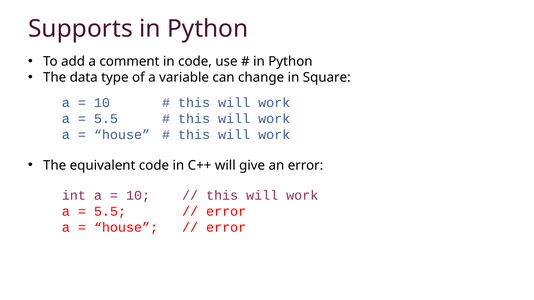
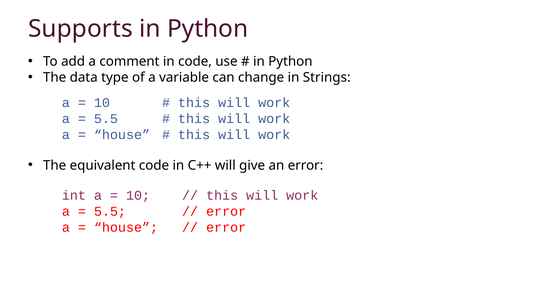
Square: Square -> Strings
